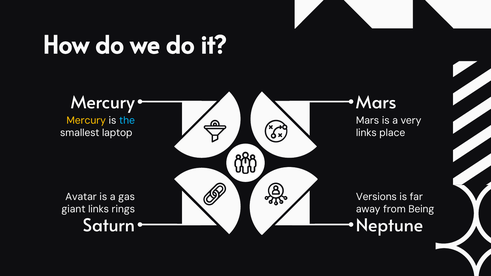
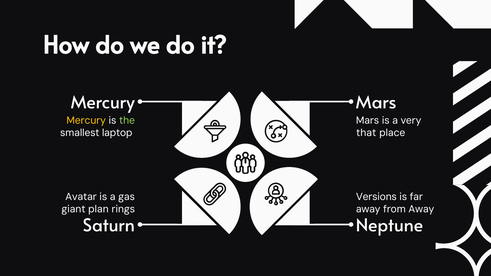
the colour: light blue -> light green
links at (366, 133): links -> that
giant links: links -> plan
from Being: Being -> Away
